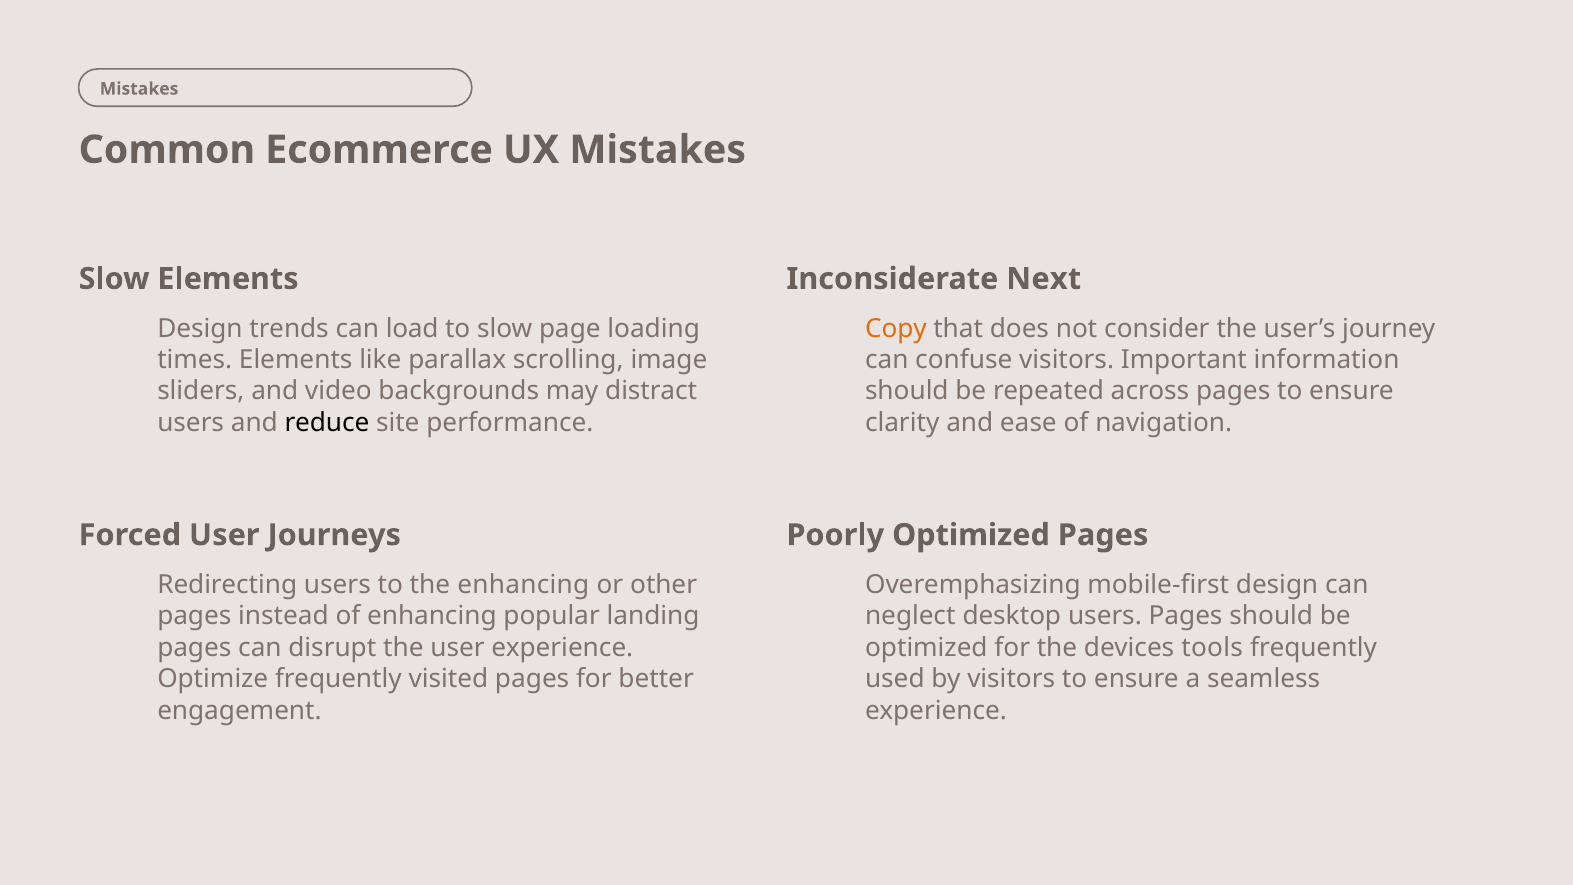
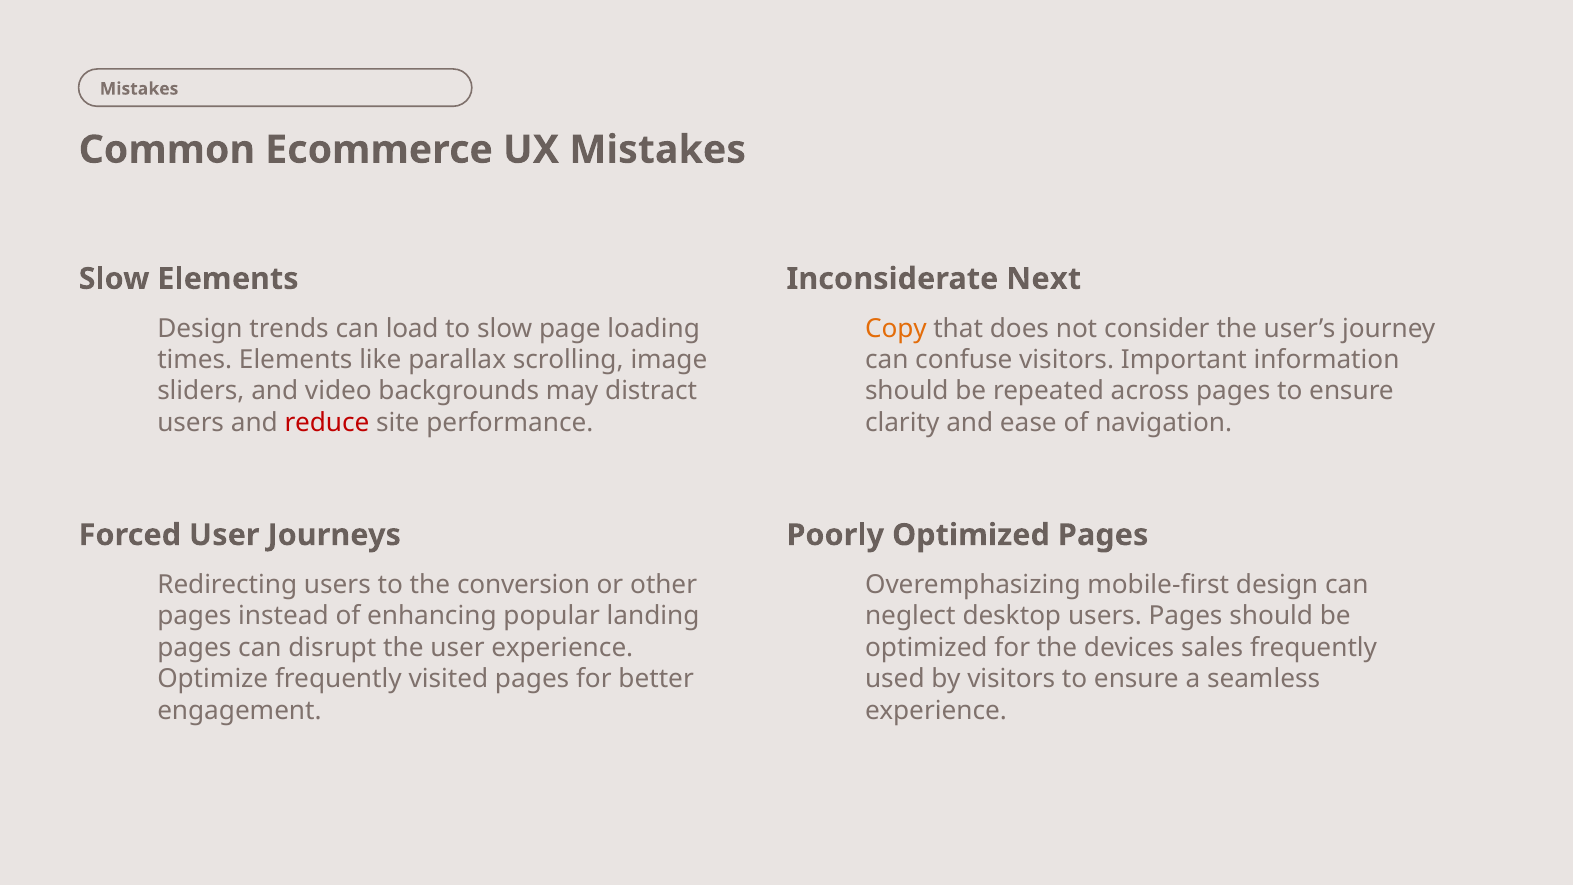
reduce colour: black -> red
the enhancing: enhancing -> conversion
tools: tools -> sales
